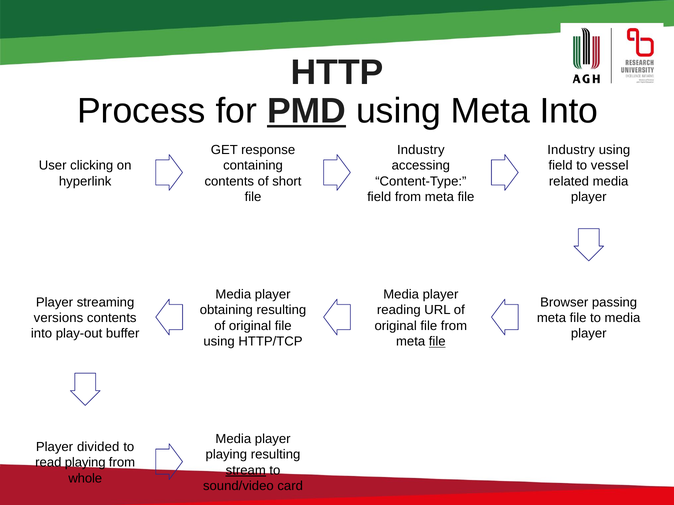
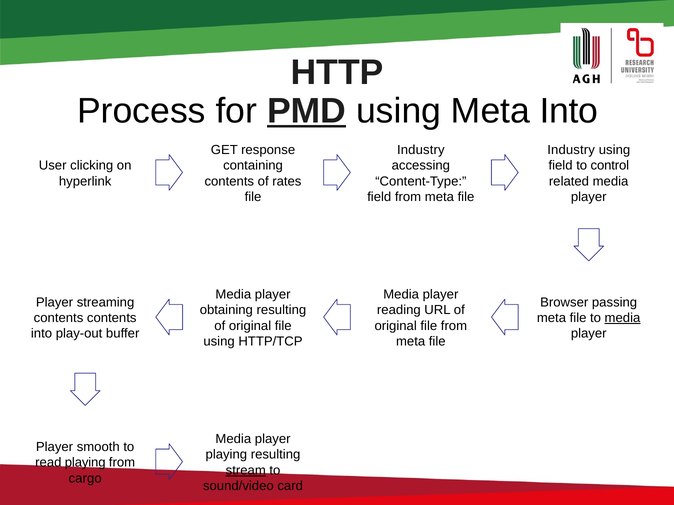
vessel: vessel -> control
short: short -> rates
versions at (58, 318): versions -> contents
media at (623, 318) underline: none -> present
file at (437, 342) underline: present -> none
divided: divided -> smooth
whole: whole -> cargo
